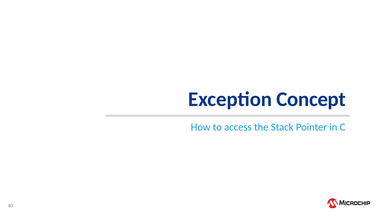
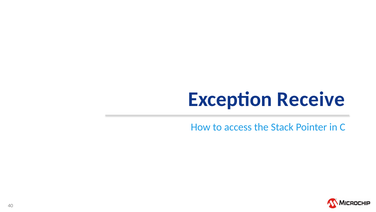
Concept: Concept -> Receive
